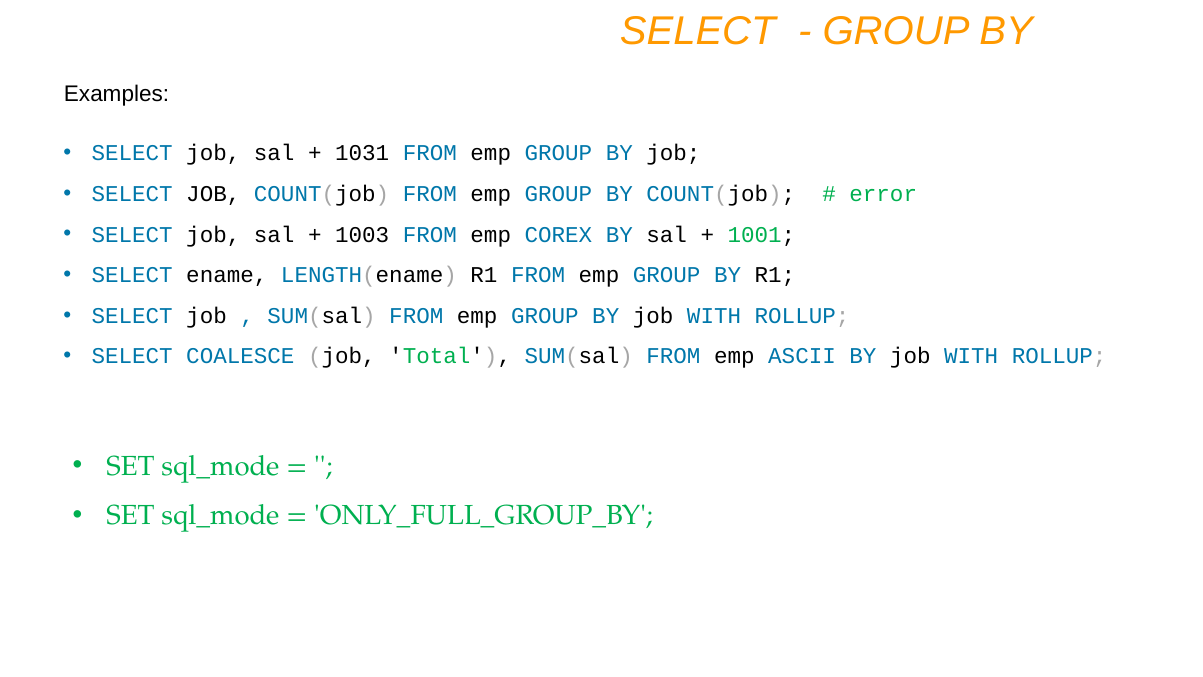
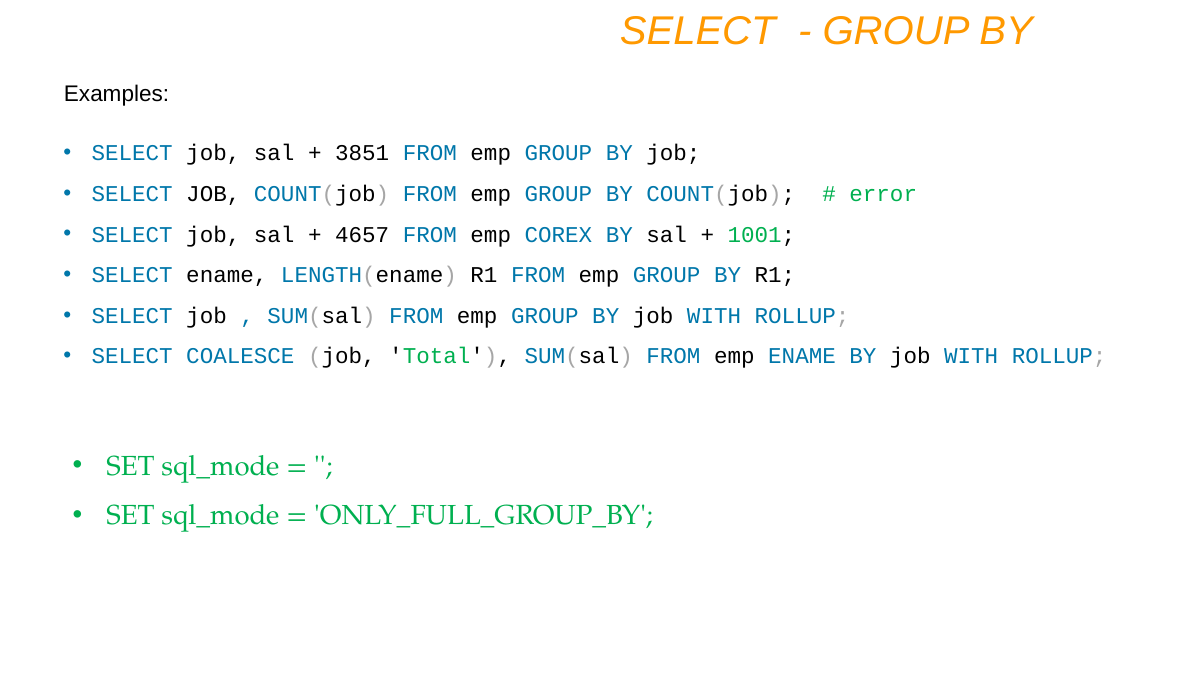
1031: 1031 -> 3851
1003: 1003 -> 4657
emp ASCII: ASCII -> ENAME
